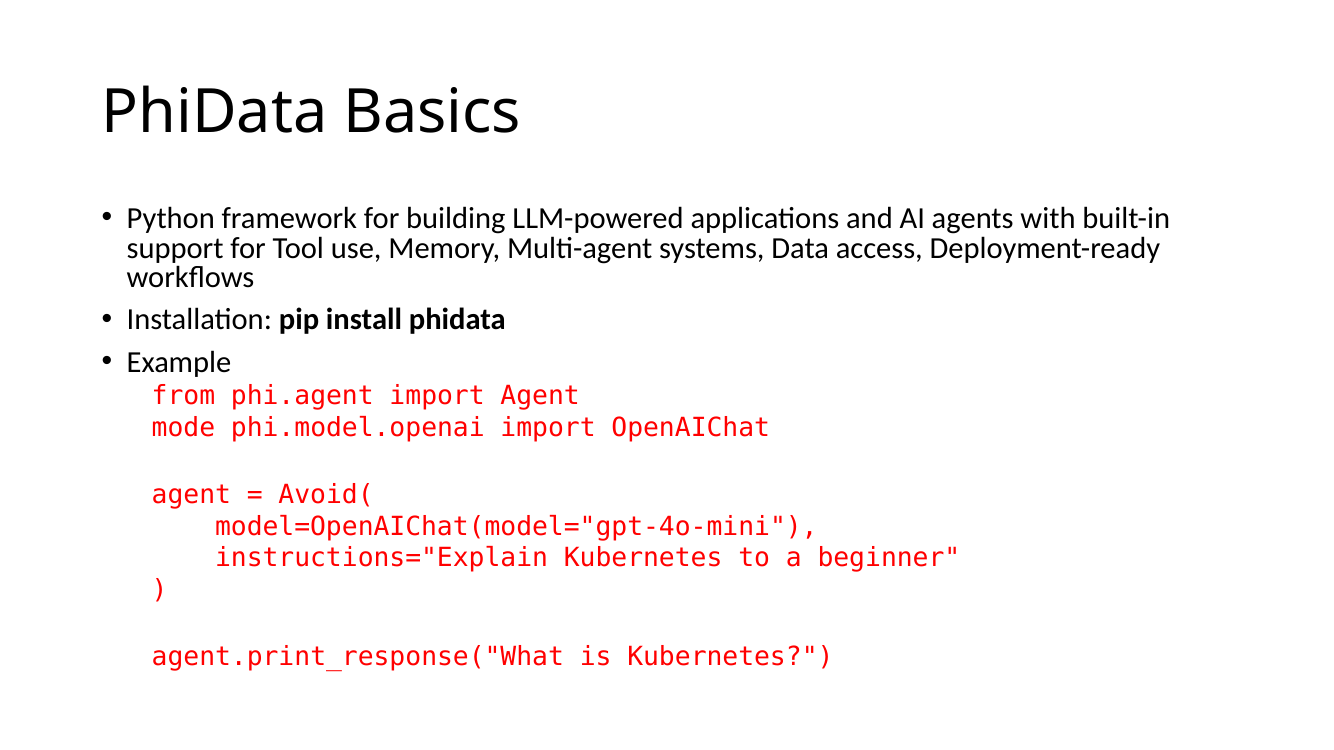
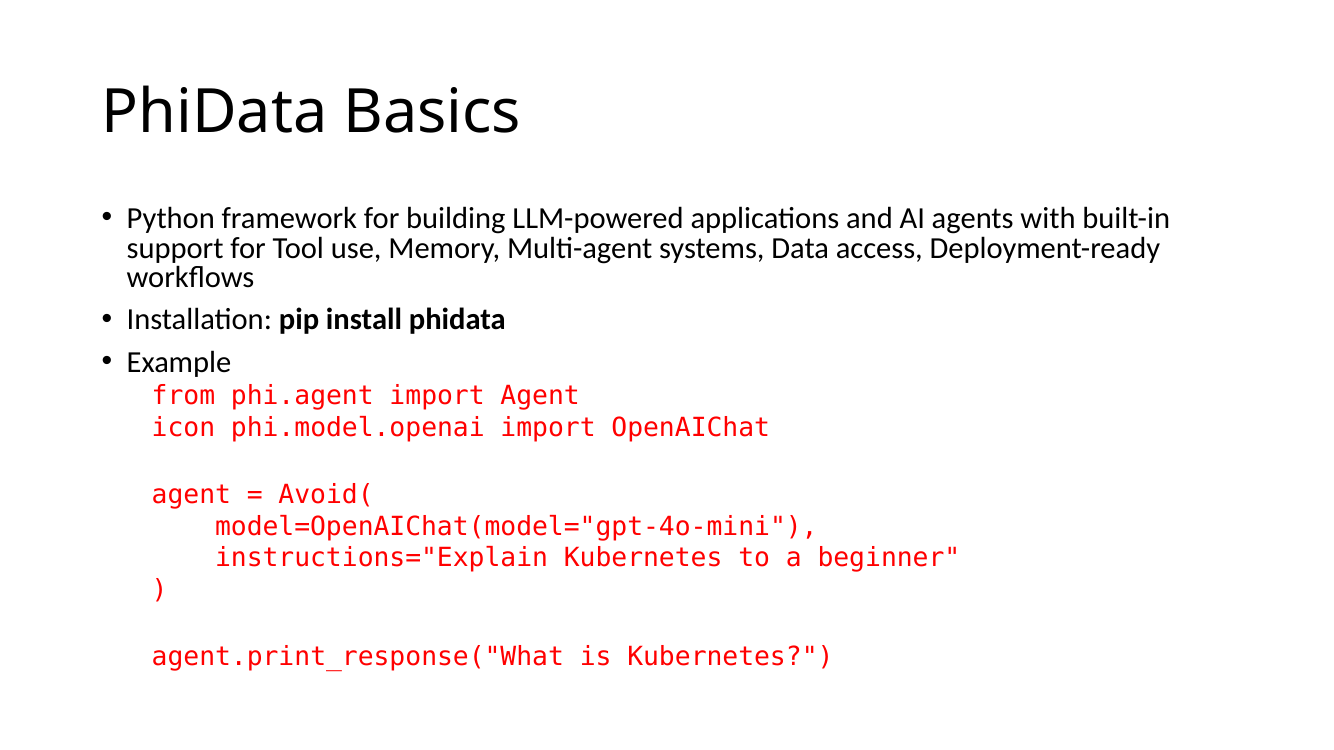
mode: mode -> icon
